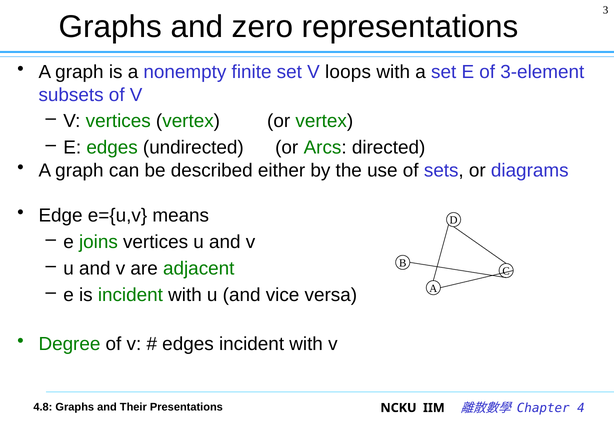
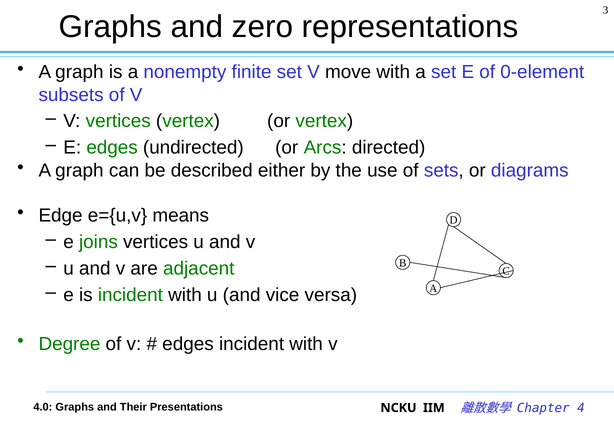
loops: loops -> move
3-element: 3-element -> 0-element
4.8: 4.8 -> 4.0
